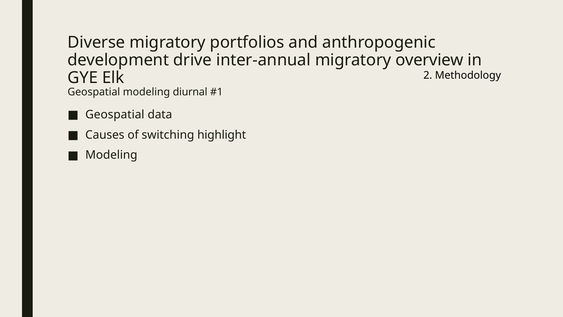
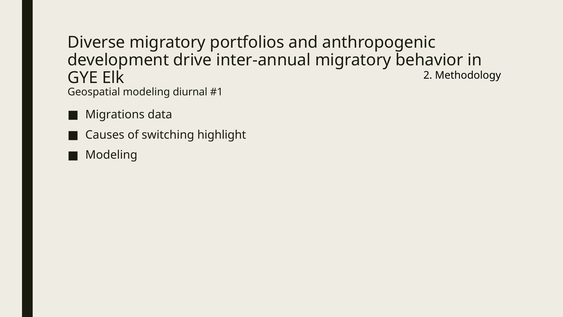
overview: overview -> behavior
Geospatial at (115, 114): Geospatial -> Migrations
